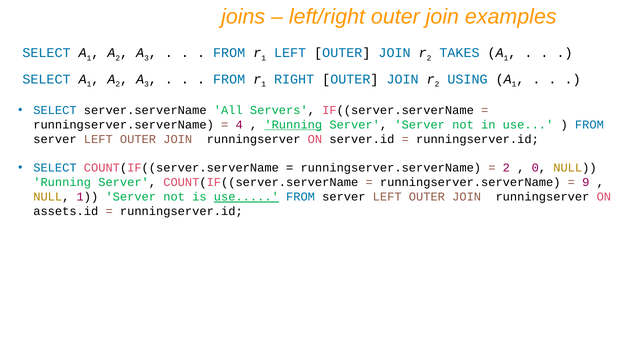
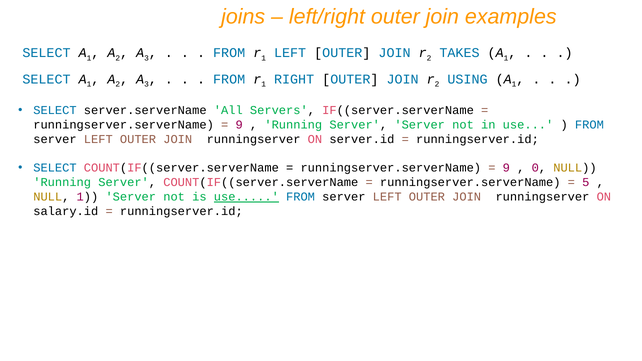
4 at (239, 125): 4 -> 9
Running at (293, 125) underline: present -> none
2 at (506, 168): 2 -> 9
9: 9 -> 5
assets.id: assets.id -> salary.id
